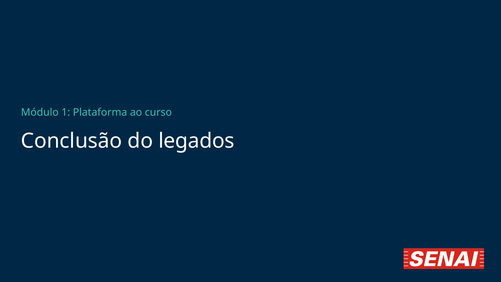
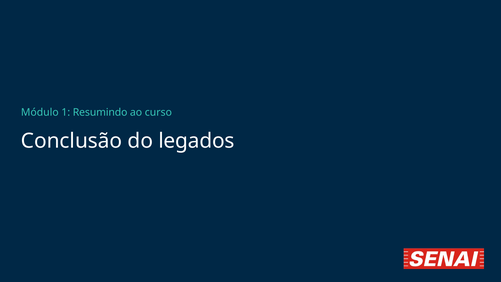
Plataforma: Plataforma -> Resumindo
